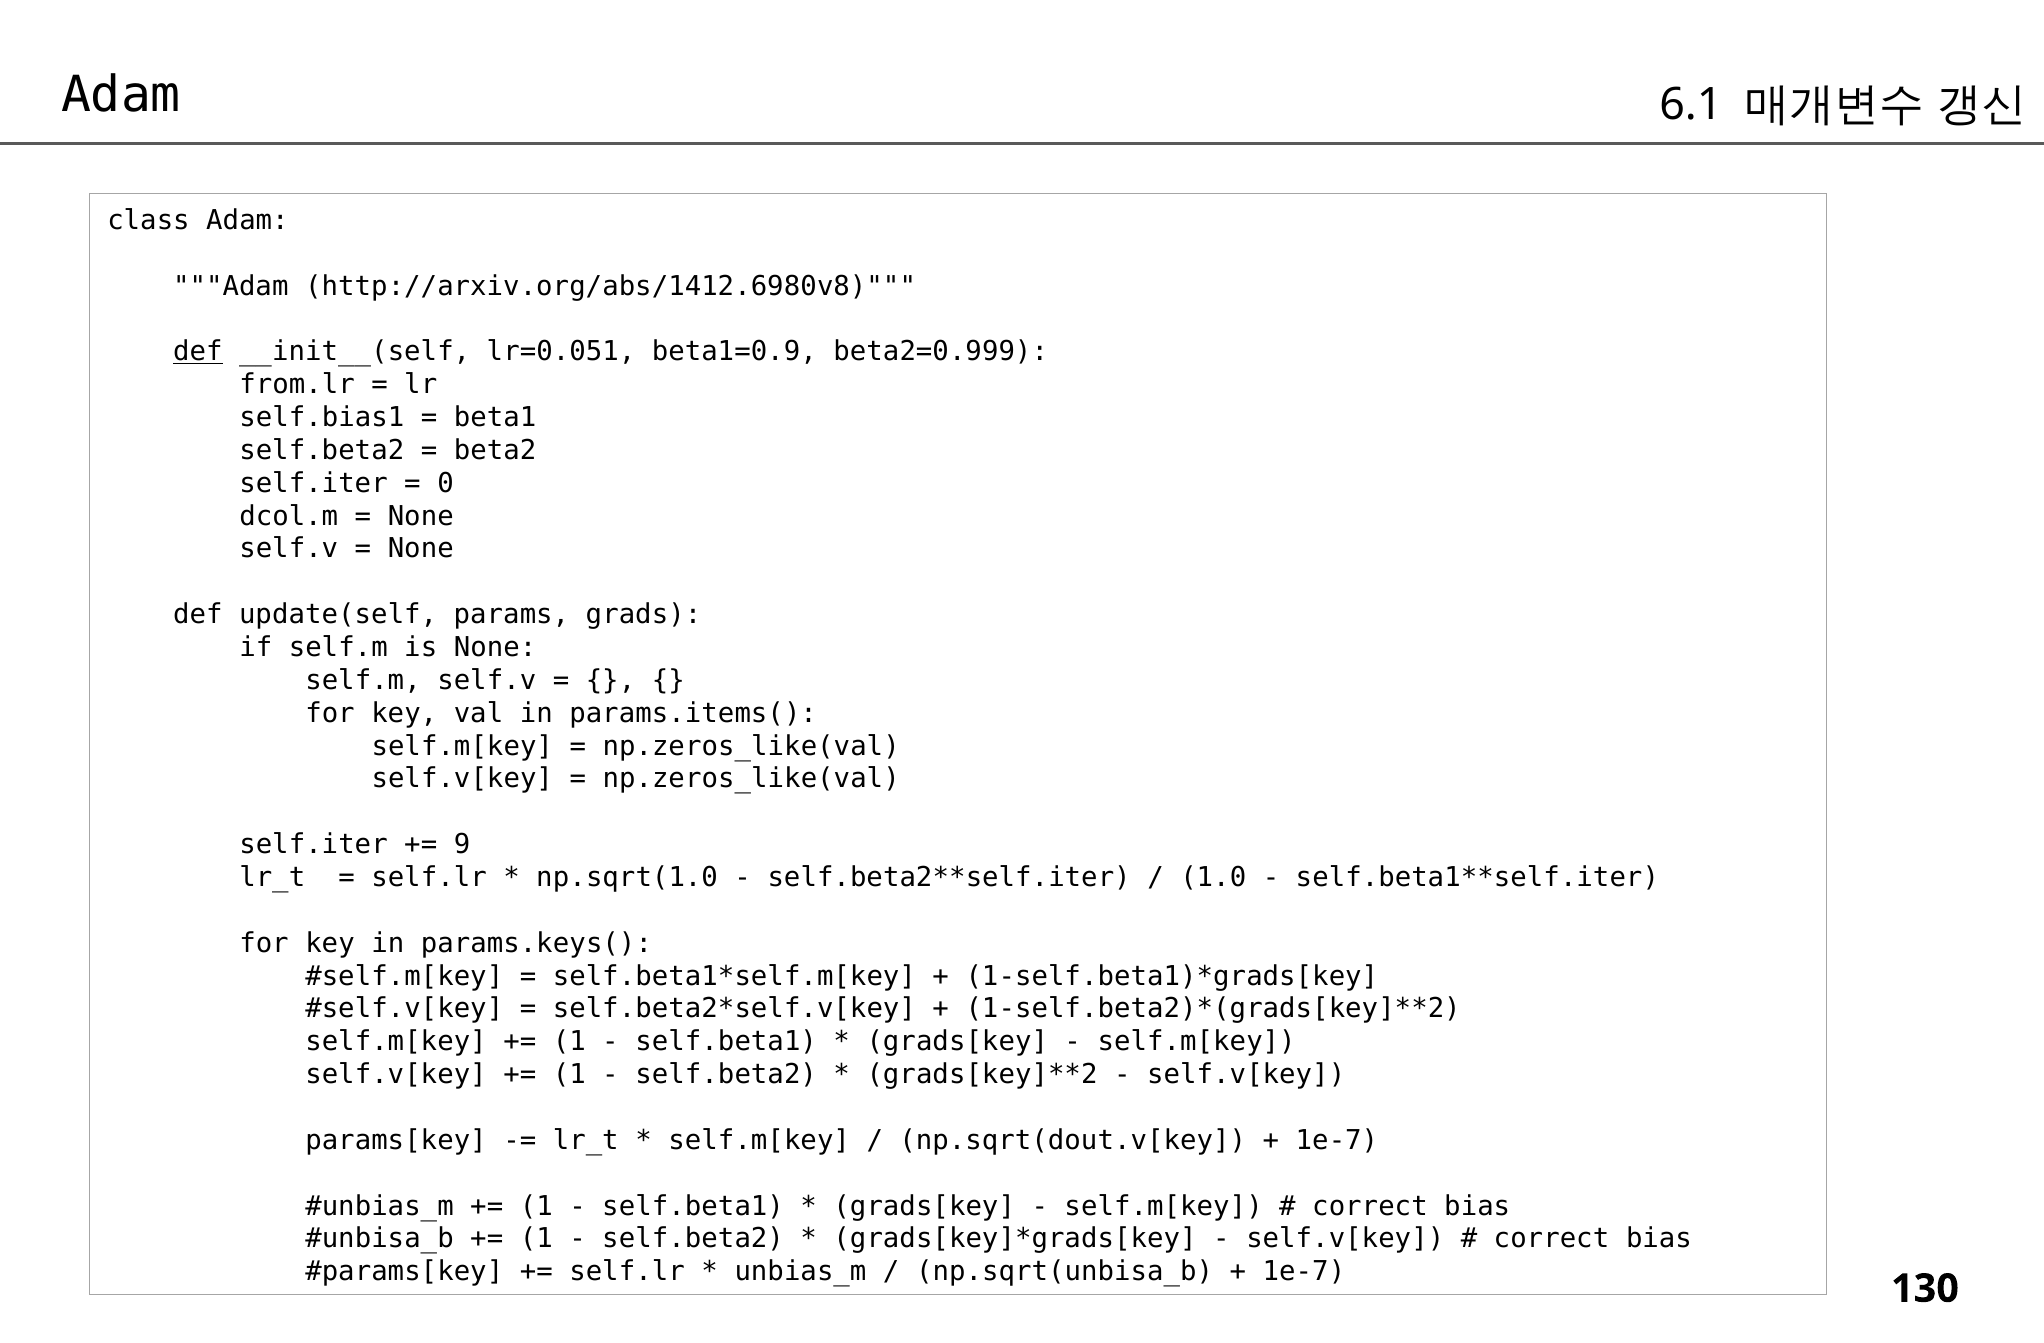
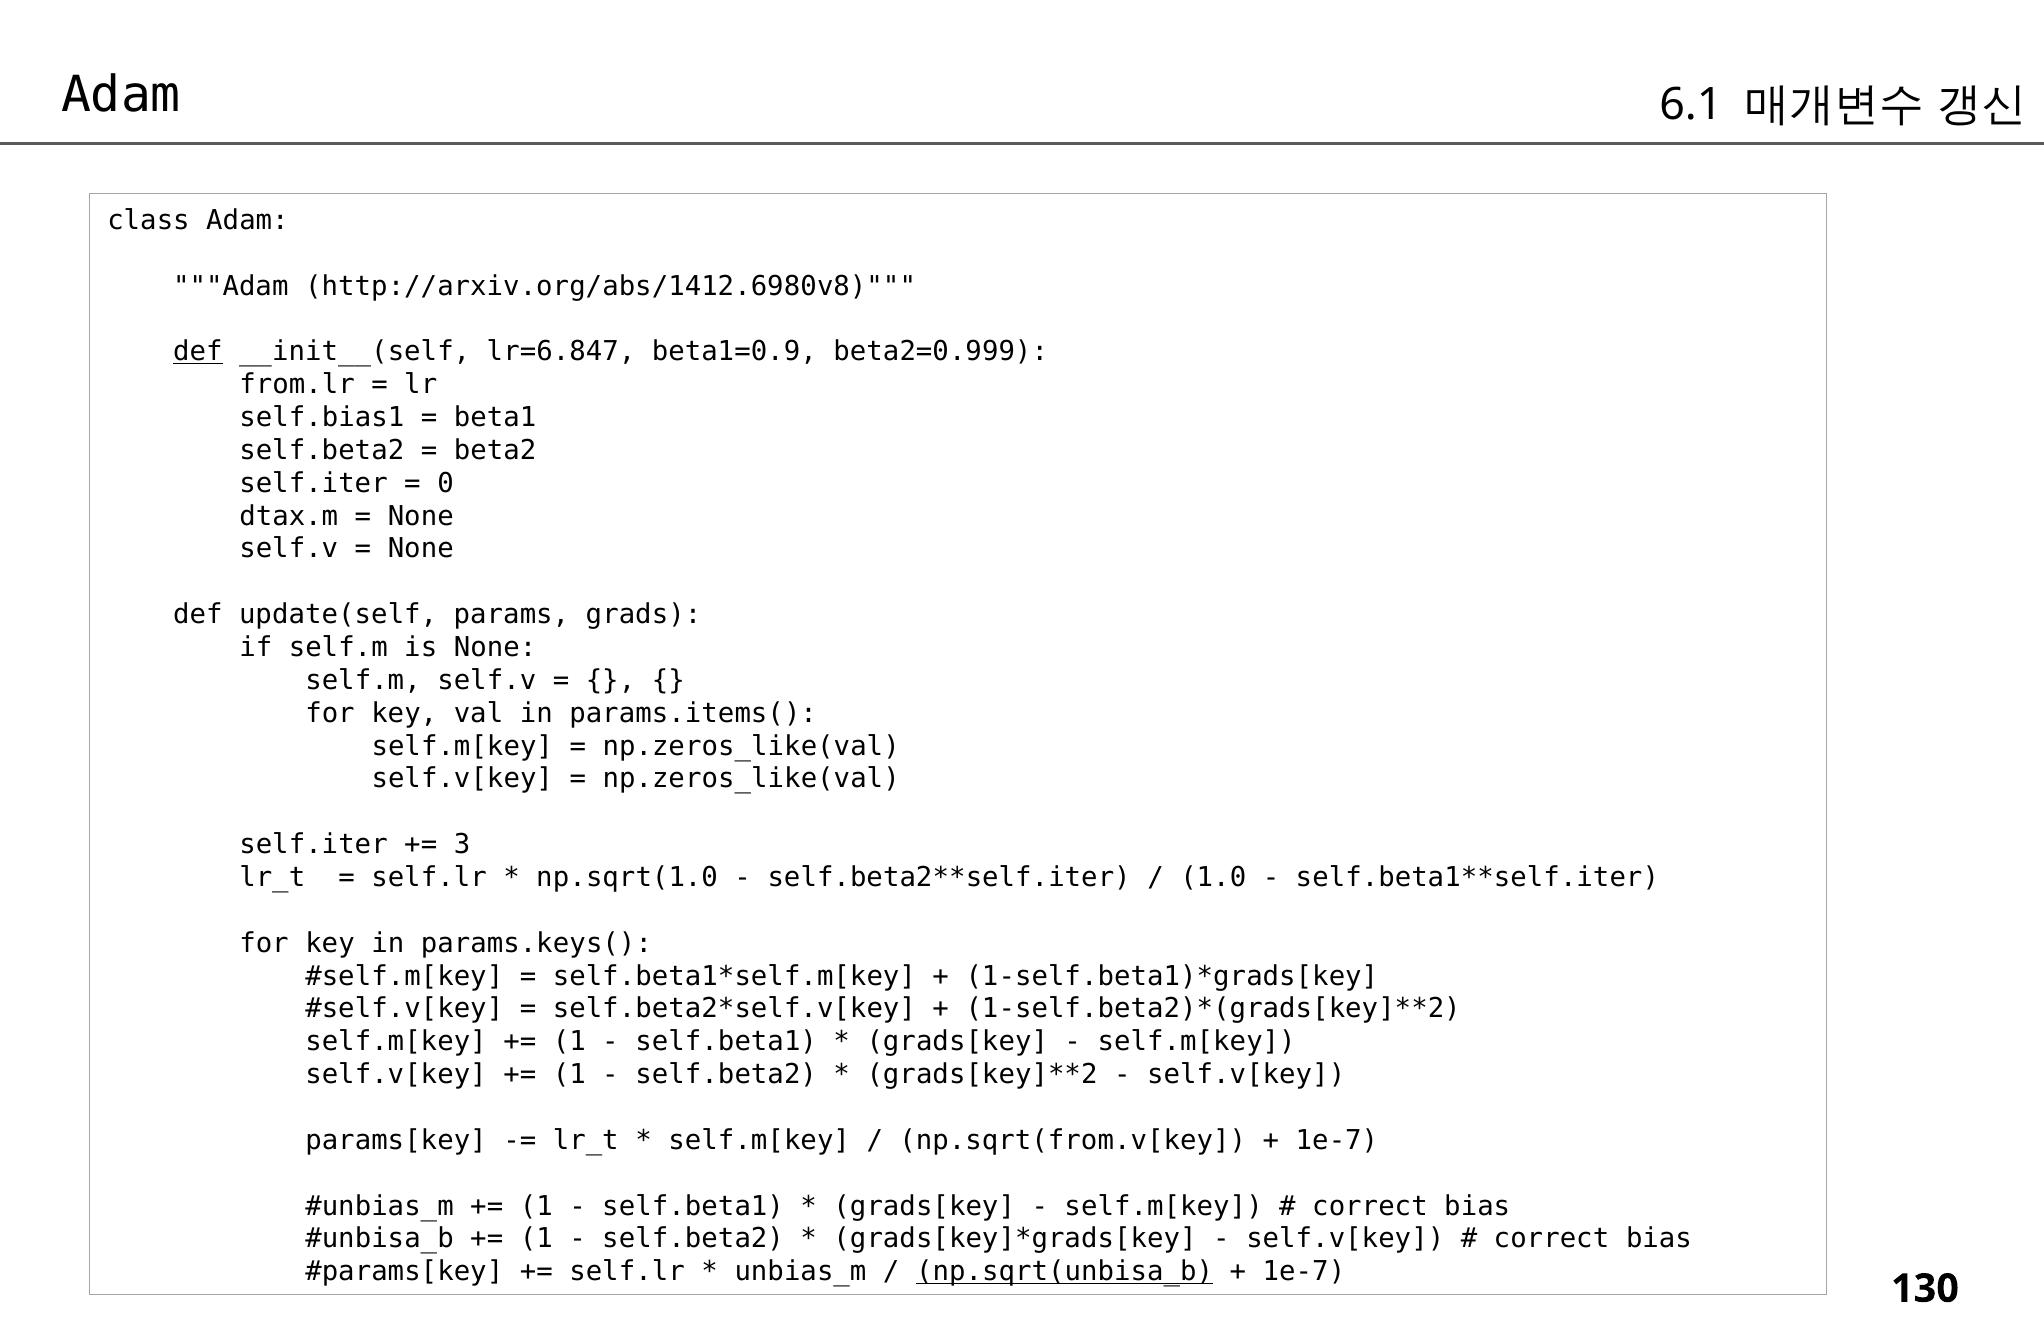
lr=0.051: lr=0.051 -> lr=6.847
dcol.m: dcol.m -> dtax.m
9: 9 -> 3
np.sqrt(dout.v[key: np.sqrt(dout.v[key -> np.sqrt(from.v[key
np.sqrt(unbisa_b underline: none -> present
